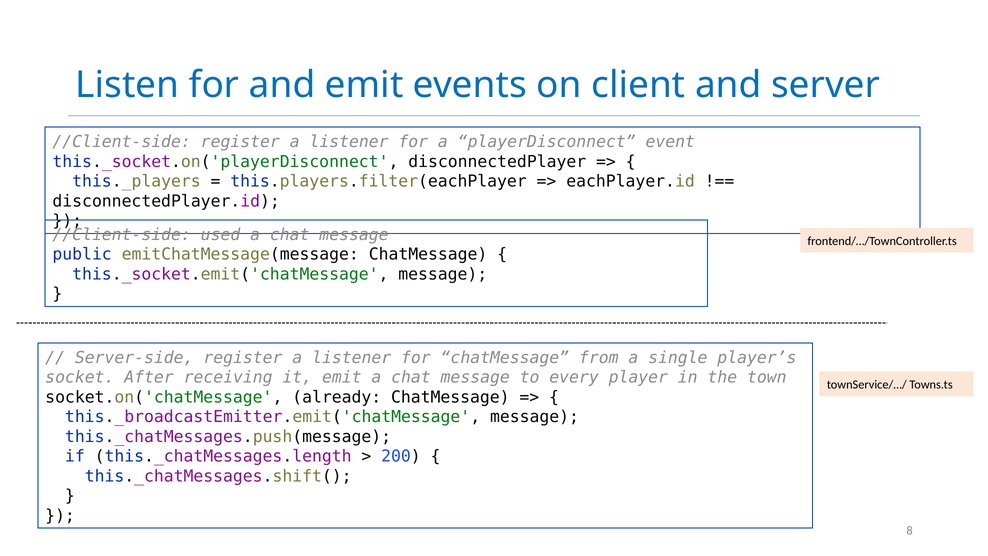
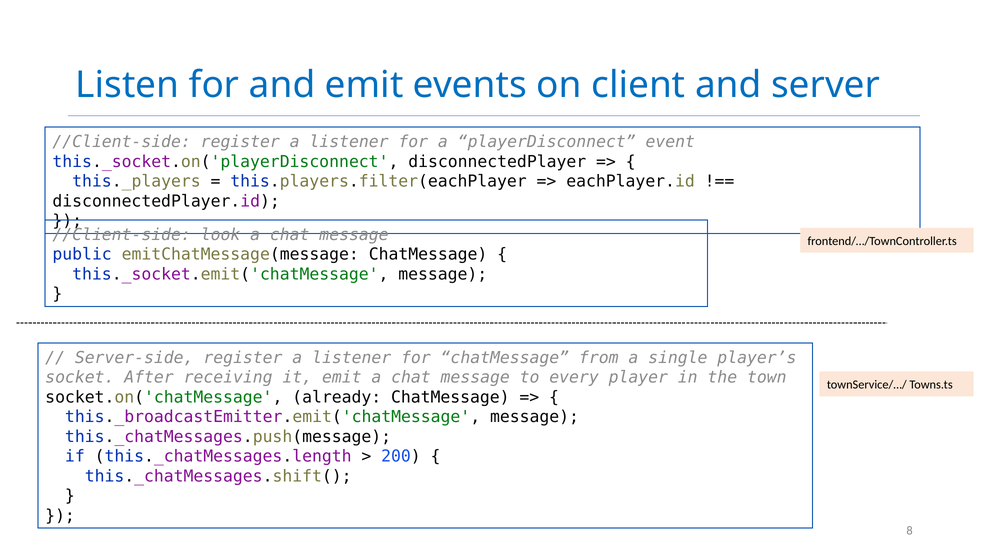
used: used -> look
